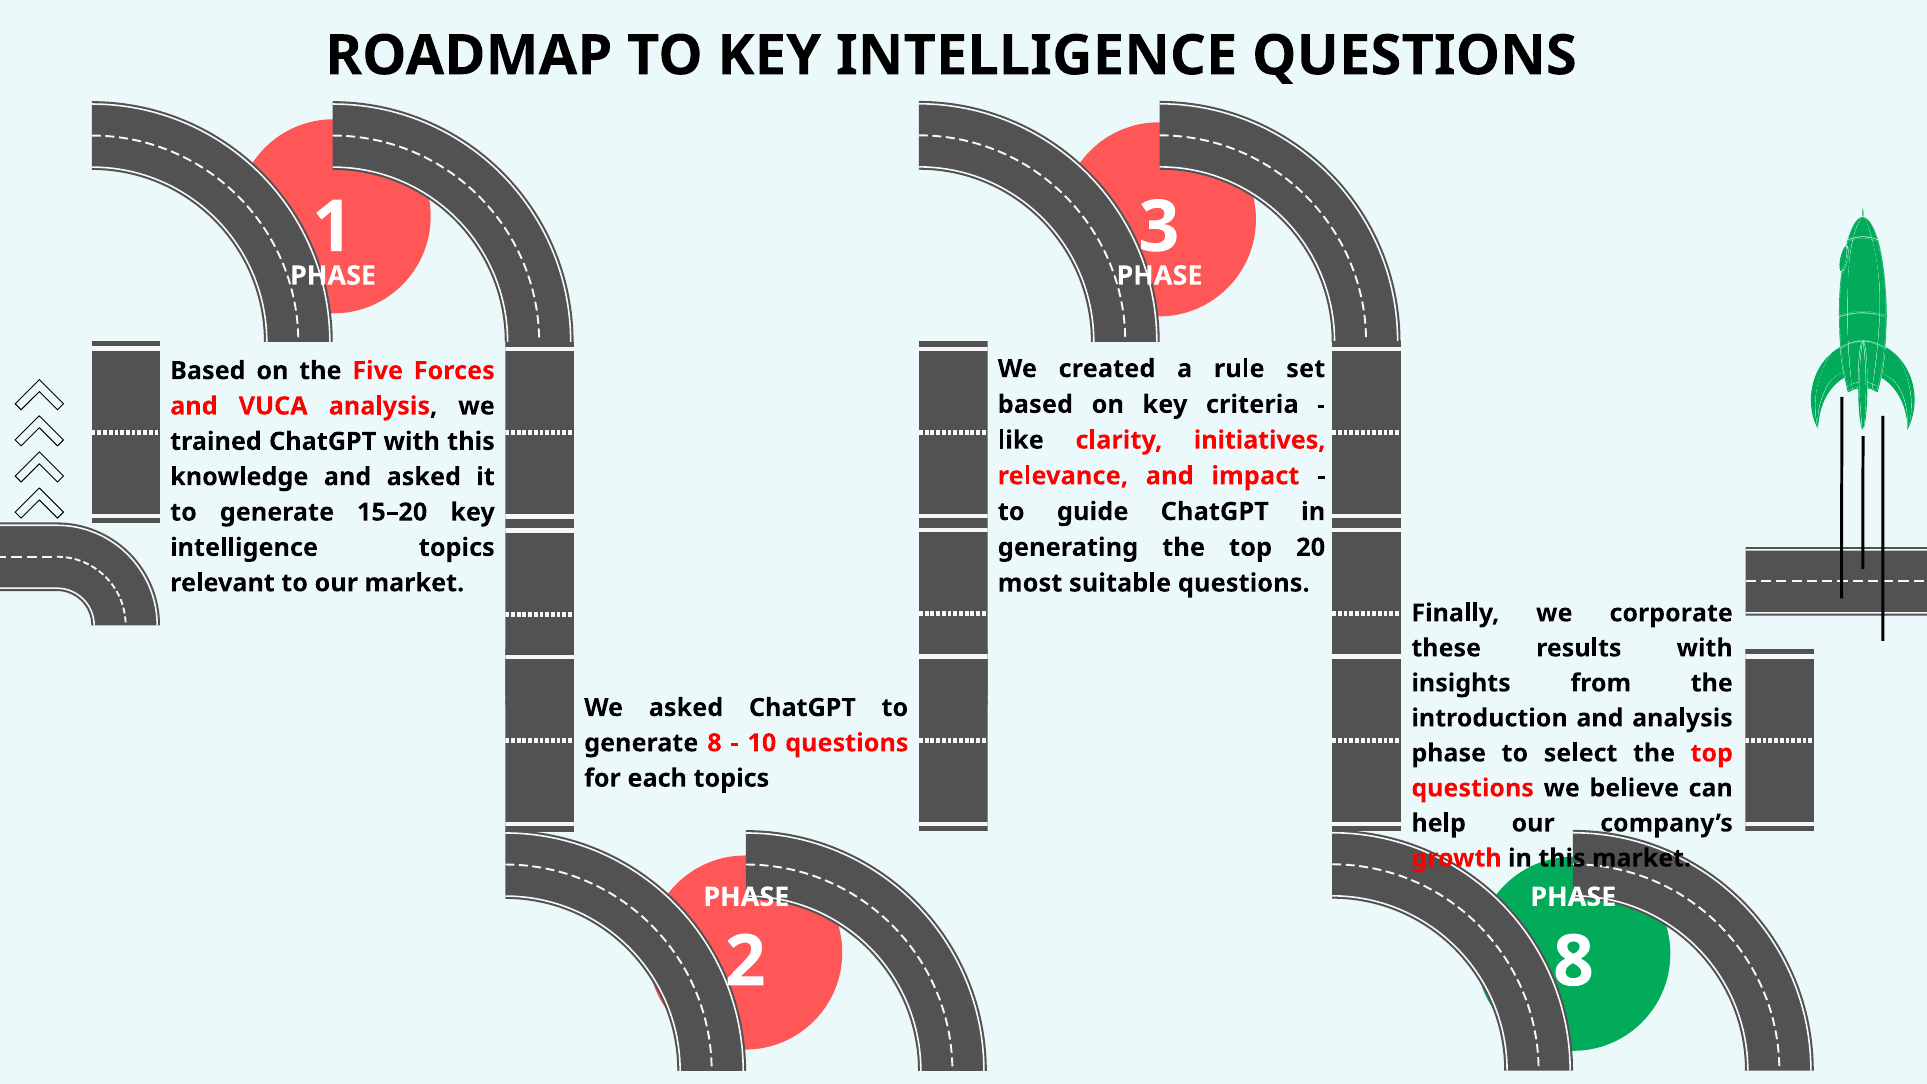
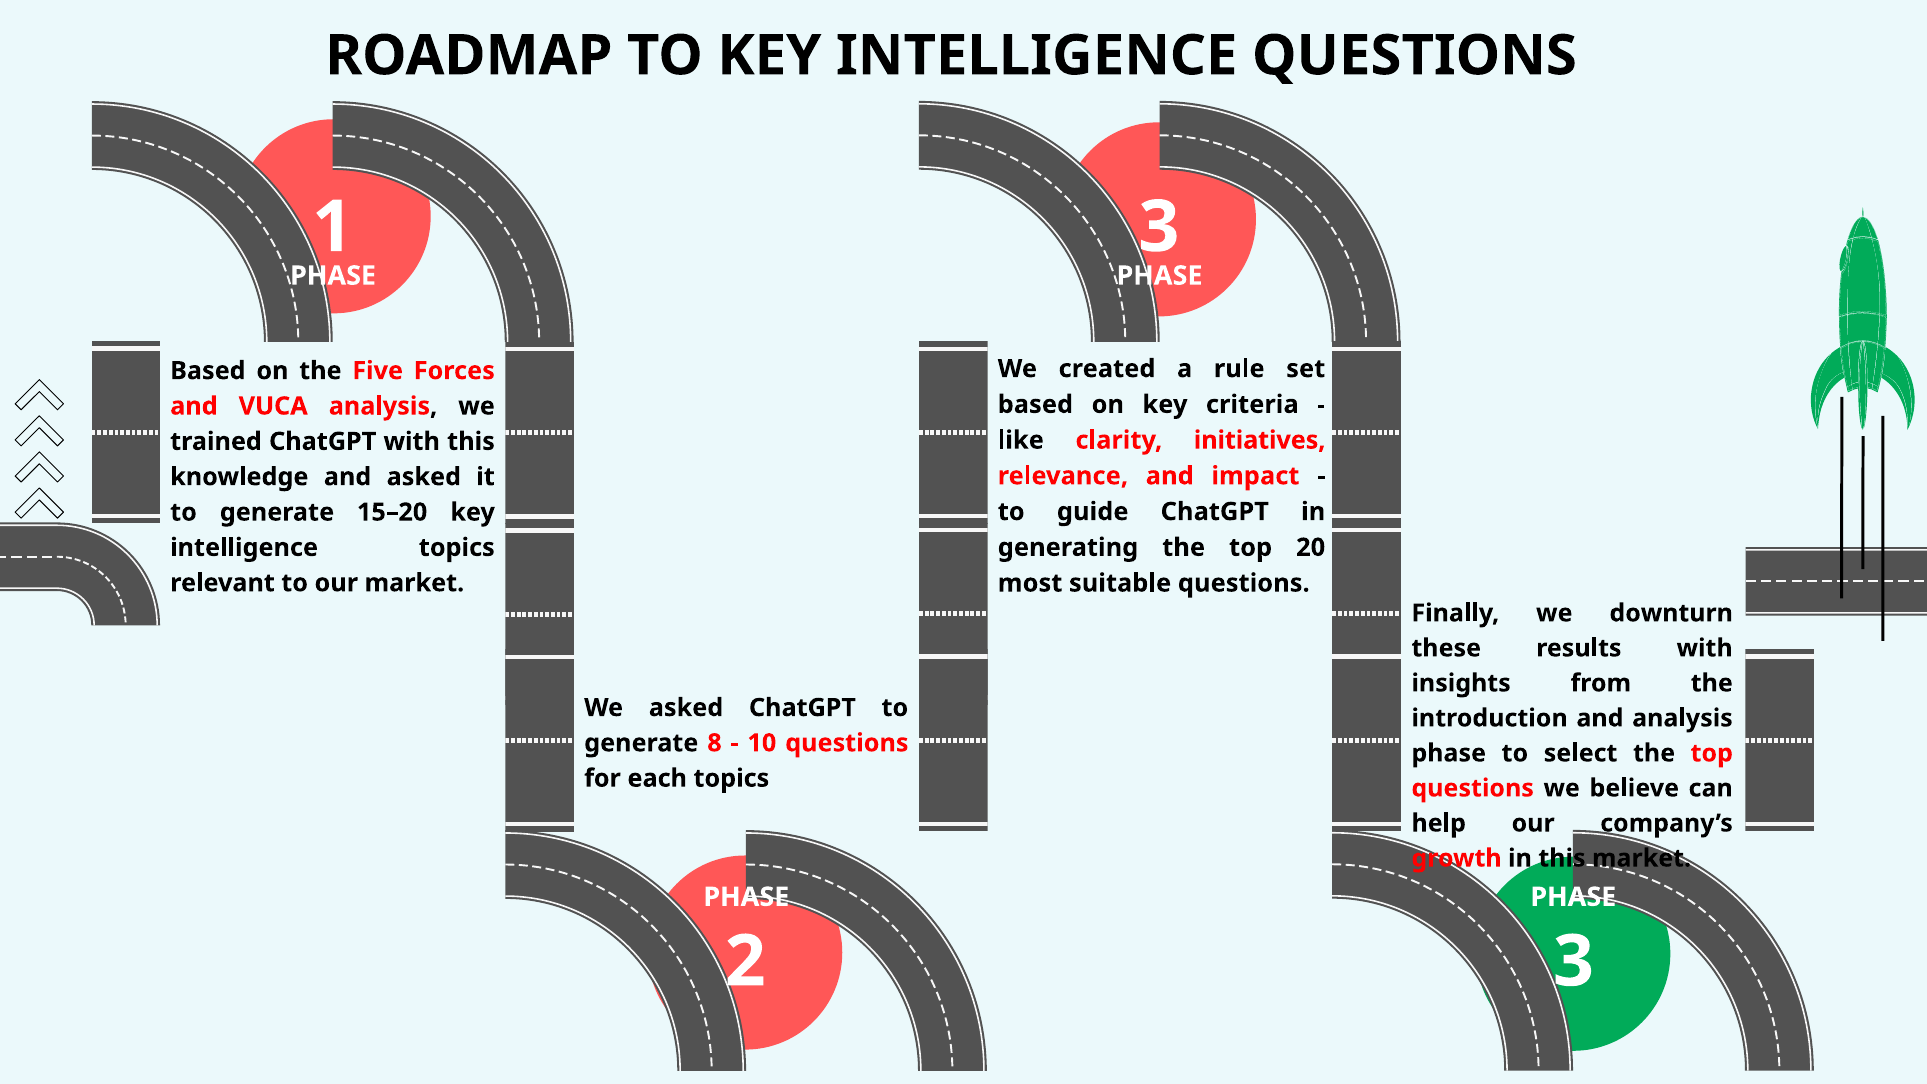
corporate: corporate -> downturn
2 8: 8 -> 3
